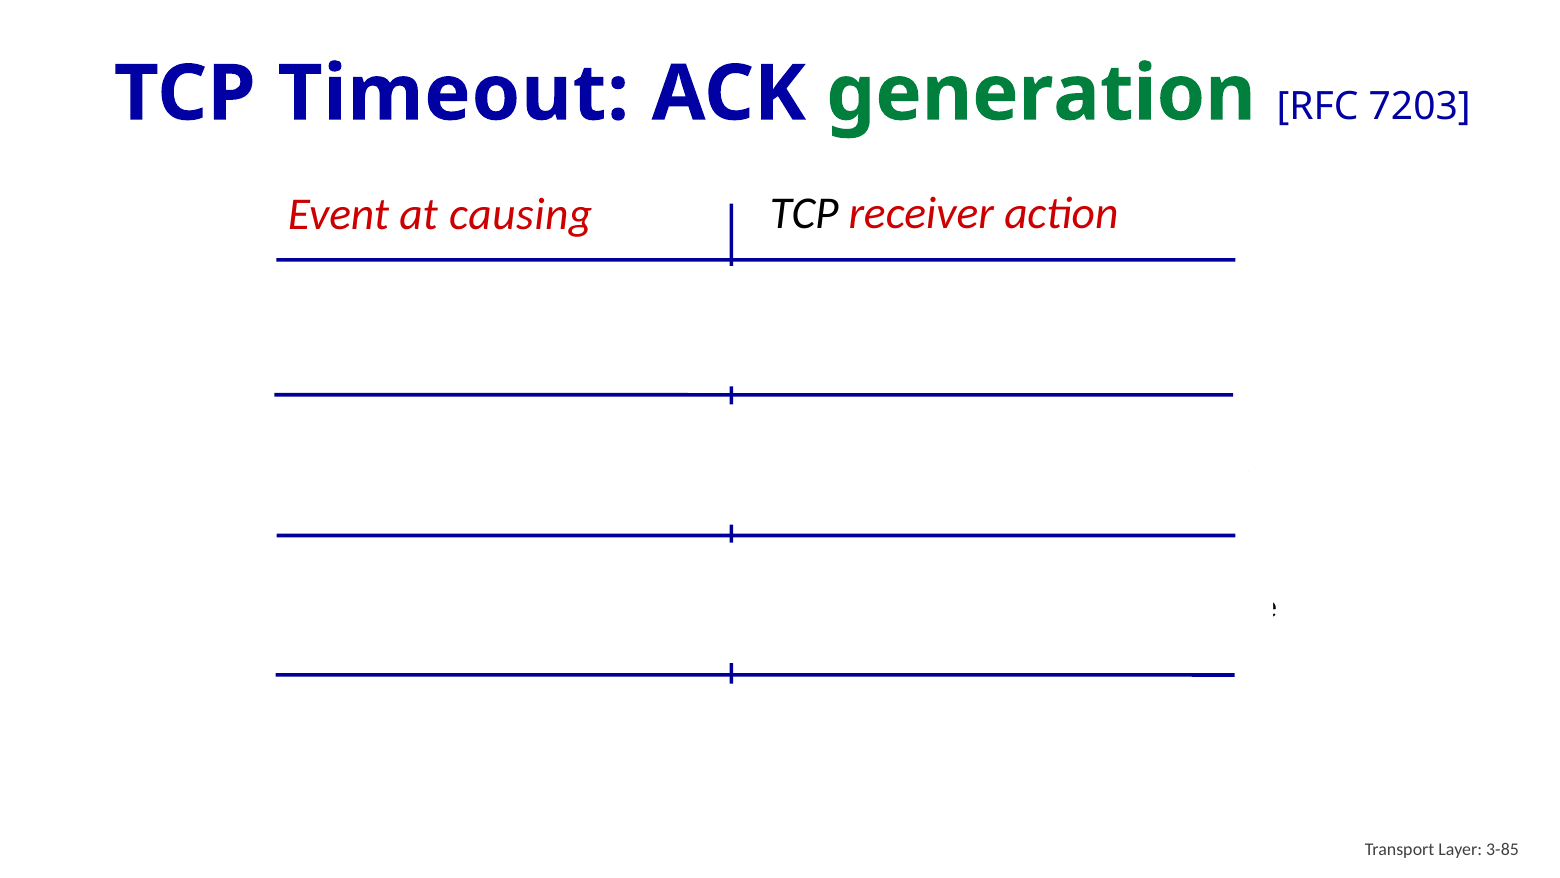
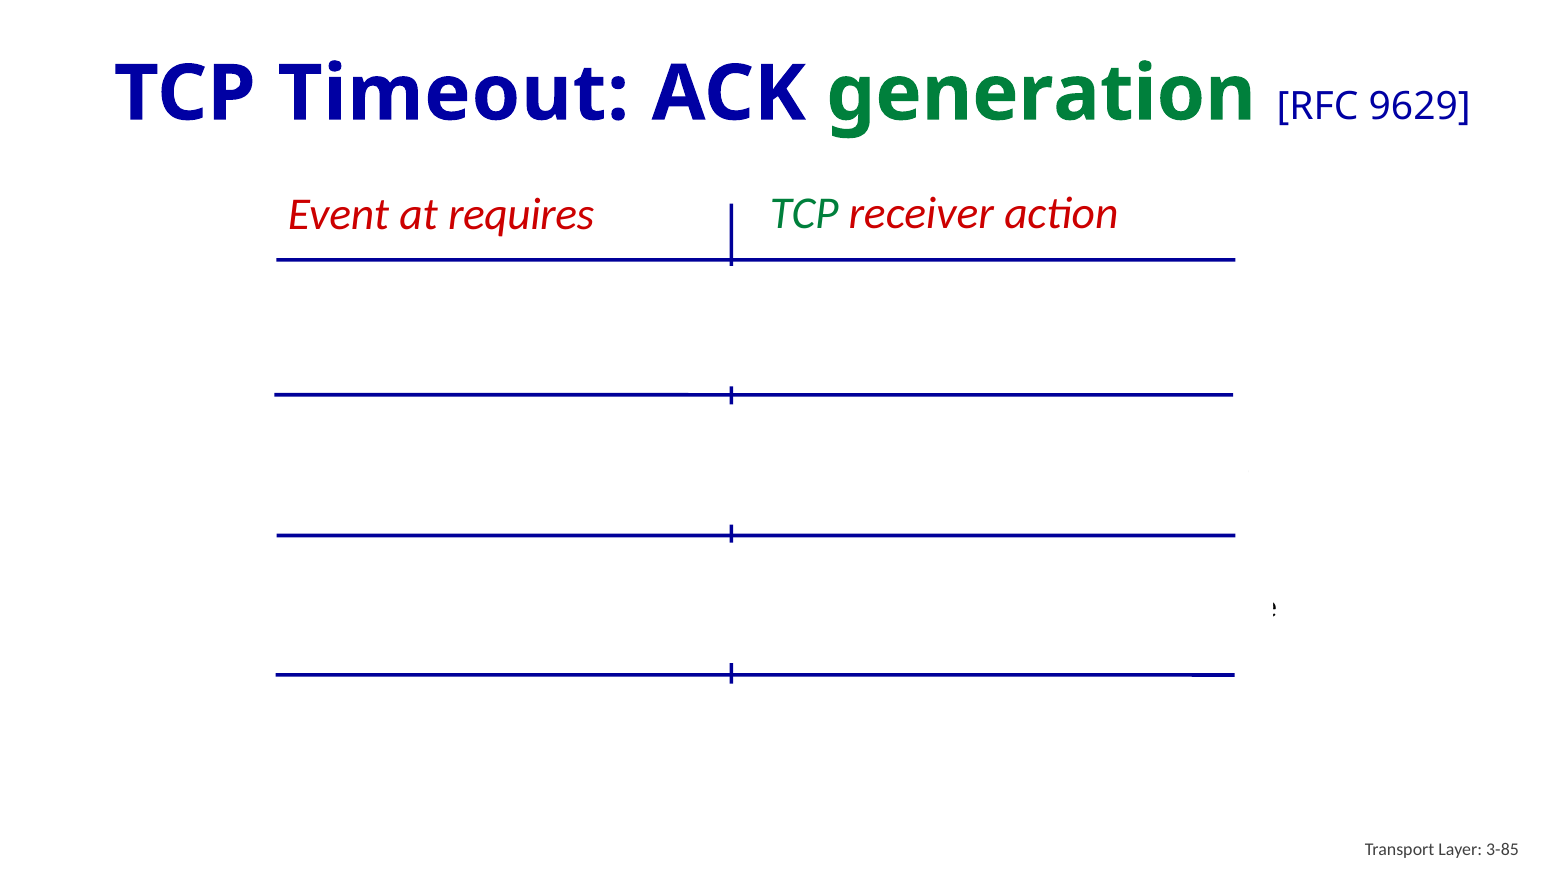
7203: 7203 -> 9629
TCP at (804, 213) colour: black -> green
causing: causing -> requires
